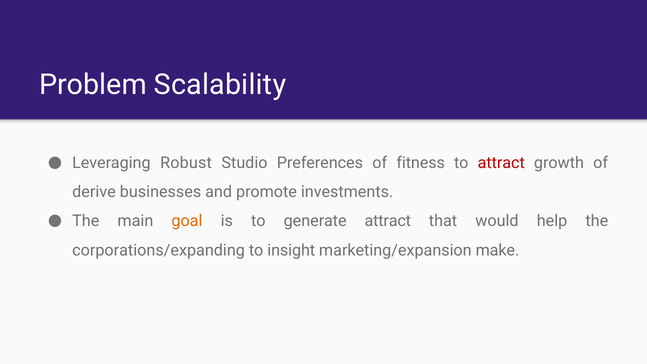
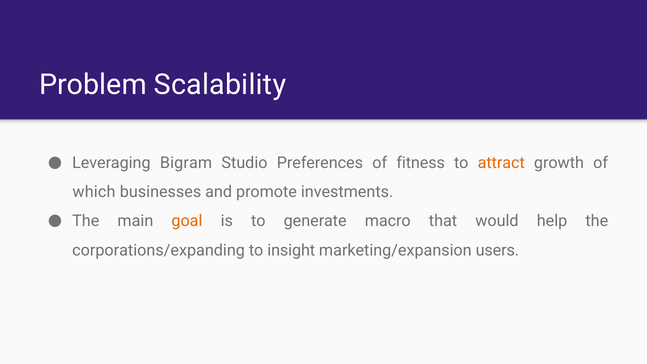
Robust: Robust -> Bigram
attract at (501, 163) colour: red -> orange
derive: derive -> which
generate attract: attract -> macro
make: make -> users
